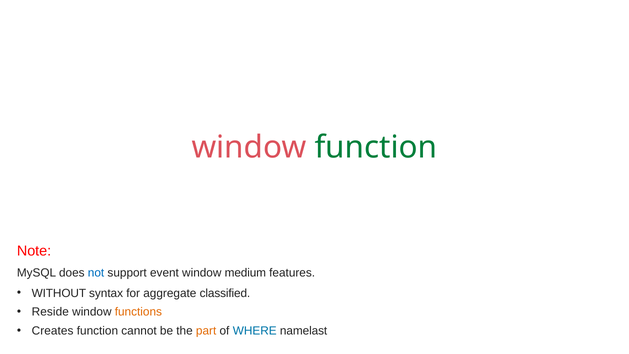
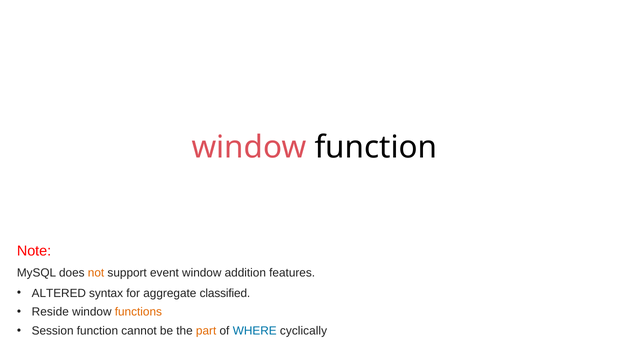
function at (376, 147) colour: green -> black
not colour: blue -> orange
medium: medium -> addition
WITHOUT: WITHOUT -> ALTERED
Creates: Creates -> Session
namelast: namelast -> cyclically
